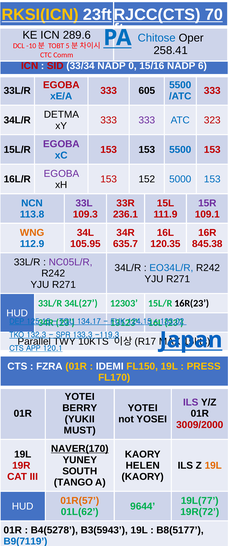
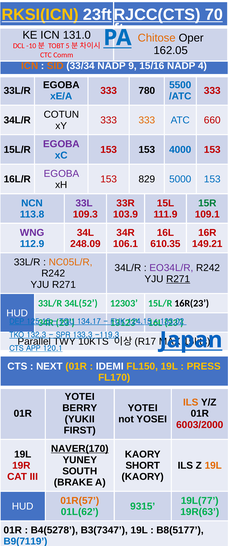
289.6: 289.6 -> 131.0
Chitose colour: blue -> orange
258.41: 258.41 -> 162.05
ICN at (30, 66) colour: red -> orange
SID colour: red -> orange
0: 0 -> 9
6: 6 -> 4
EGOBA at (61, 85) colour: red -> black
605: 605 -> 780
DETMA: DETMA -> COTUN
333 at (147, 120) colour: purple -> orange
323: 323 -> 660
153 5500: 5500 -> 4000
152: 152 -> 829
15R colour: purple -> green
236.1: 236.1 -> 103.9
WNG colour: orange -> purple
105.95: 105.95 -> 248.09
635.7: 635.7 -> 106.1
120.35: 120.35 -> 610.35
845.38: 845.38 -> 149.21
NC05L/R colour: purple -> orange
EO34L/R colour: blue -> purple
R271 at (178, 279) underline: none -> present
34L(27: 34L(27 -> 34L(52
FZRA: FZRA -> NEXT
ILS at (191, 402) colour: purple -> orange
3009/2000: 3009/2000 -> 6003/2000
MUST: MUST -> FIRST
HELEN: HELEN -> SHORT
TANGO: TANGO -> BRAKE
9644: 9644 -> 9315
19R(72: 19R(72 -> 19R(63
B3(5943: B3(5943 -> B3(7347
